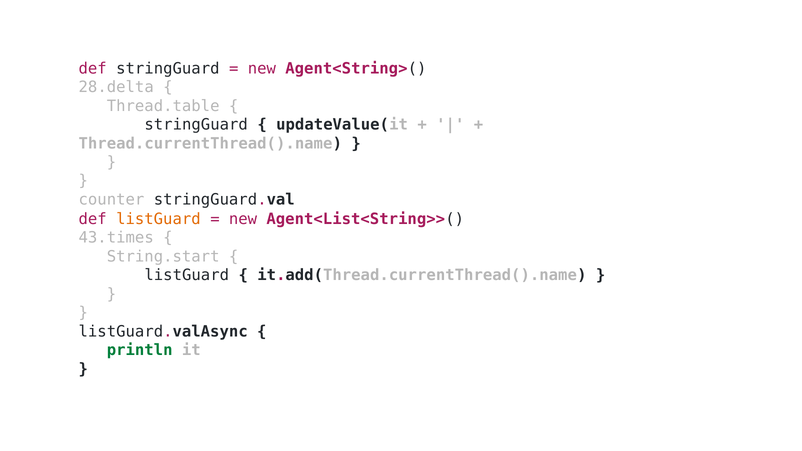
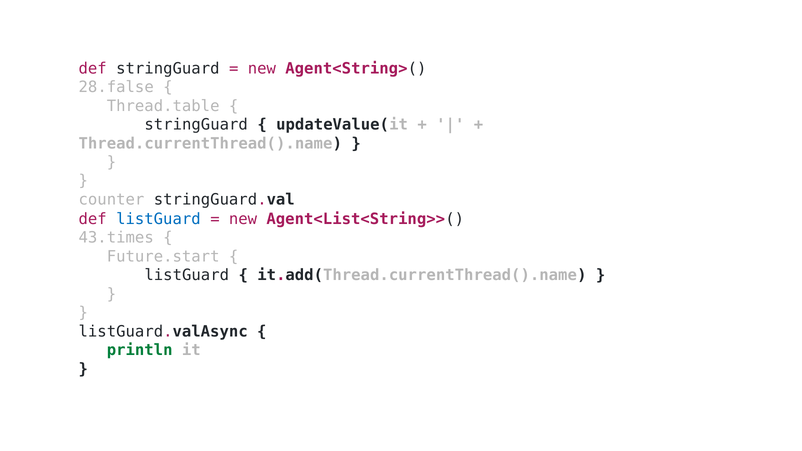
28.delta: 28.delta -> 28.false
listGuard at (158, 219) colour: orange -> blue
String.start: String.start -> Future.start
